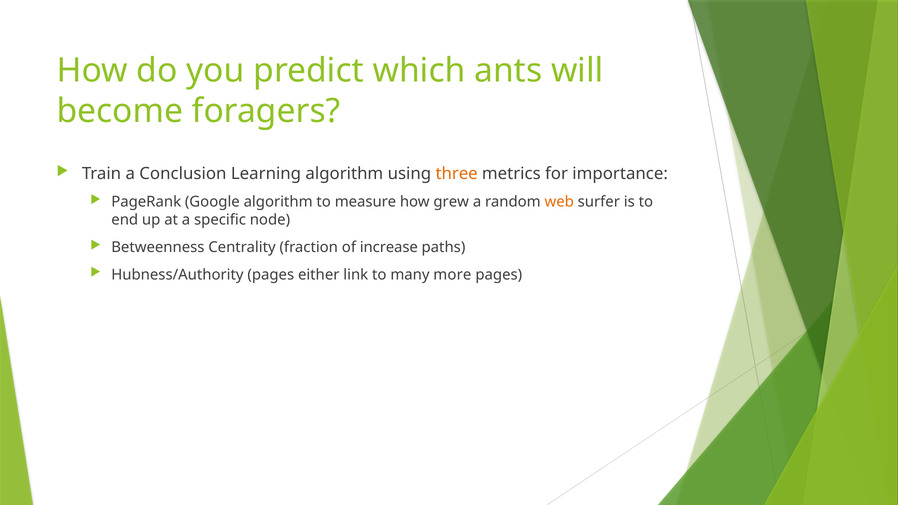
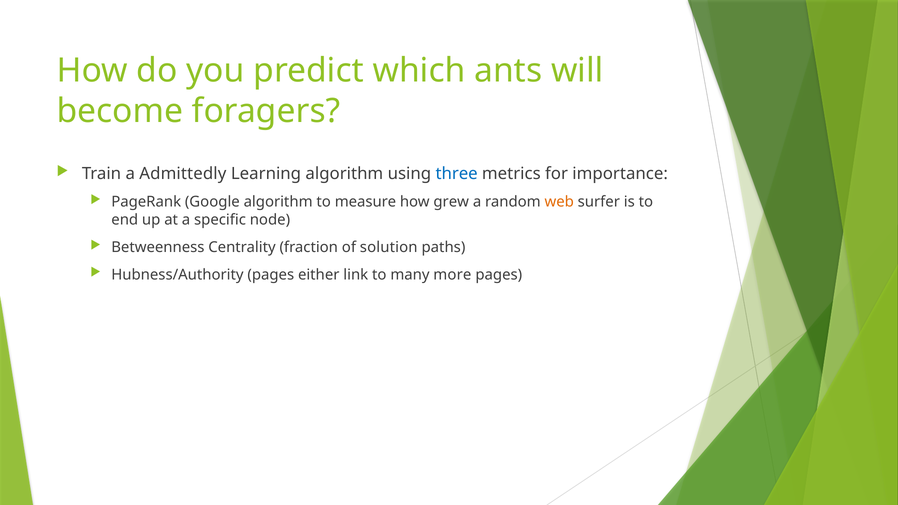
Conclusion: Conclusion -> Admittedly
three colour: orange -> blue
increase: increase -> solution
